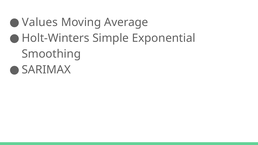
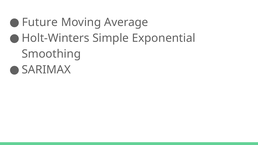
Values: Values -> Future
